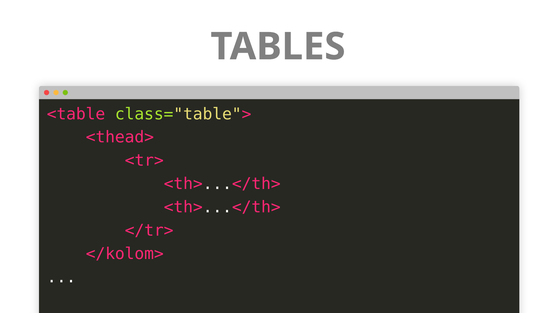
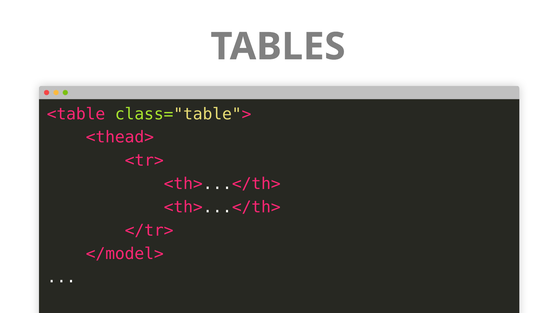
</kolom>: </kolom> -> </model>
